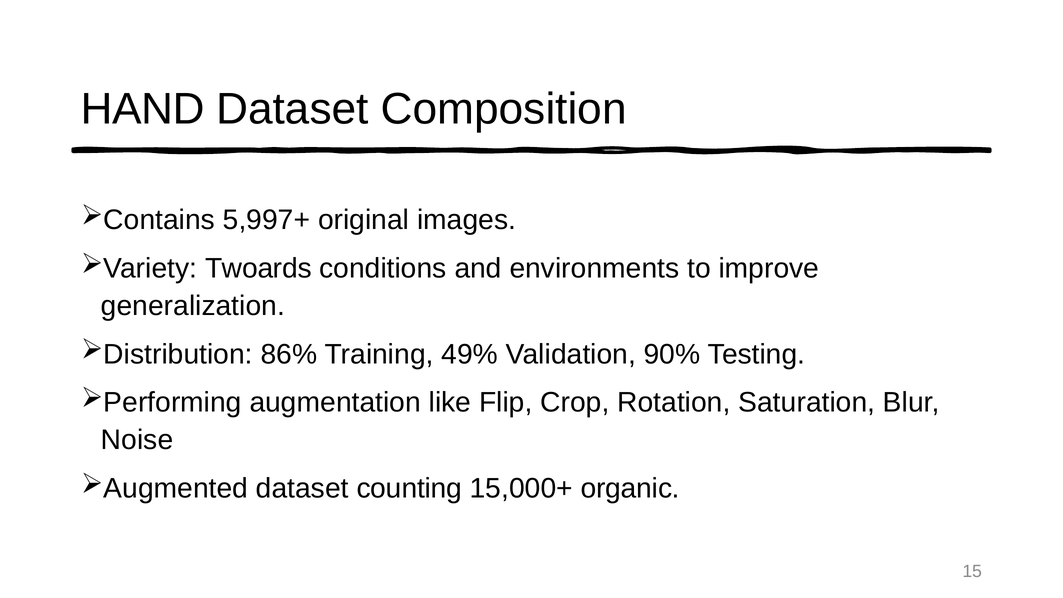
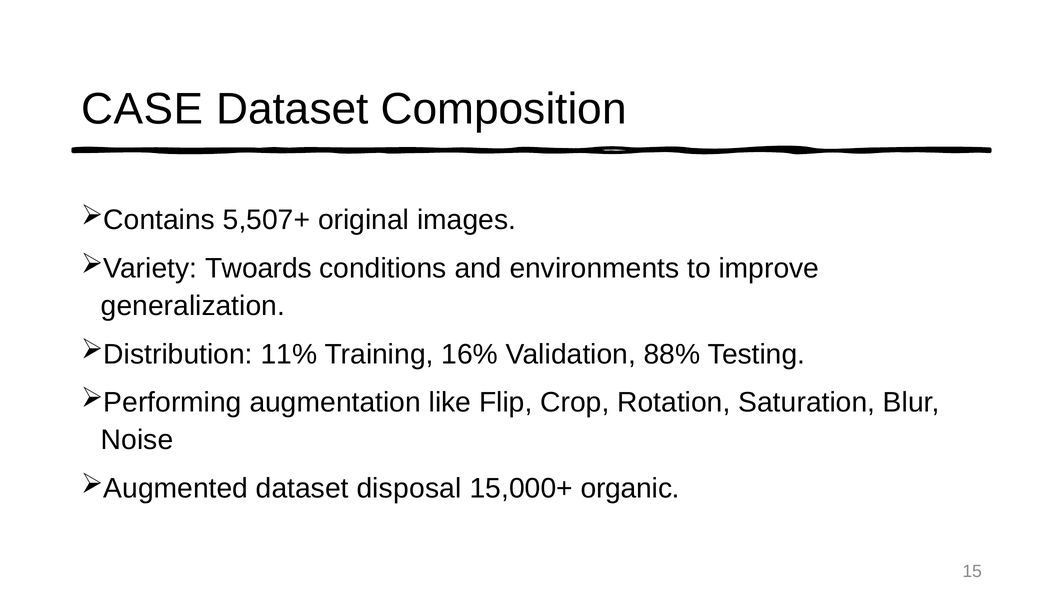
HAND: HAND -> CASE
5,997+: 5,997+ -> 5,507+
86%: 86% -> 11%
49%: 49% -> 16%
90%: 90% -> 88%
counting: counting -> disposal
